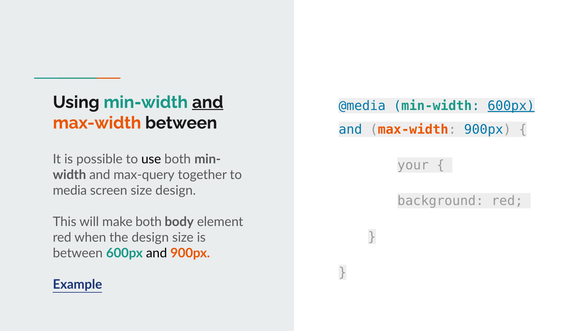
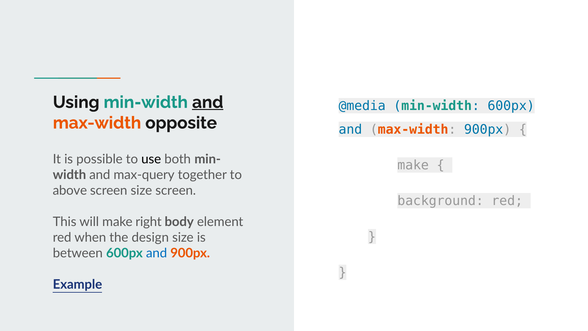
600px at (511, 106) underline: present -> none
max-width between: between -> opposite
your at (413, 165): your -> make
media: media -> above
size design: design -> screen
make both: both -> right
and at (157, 253) colour: black -> blue
